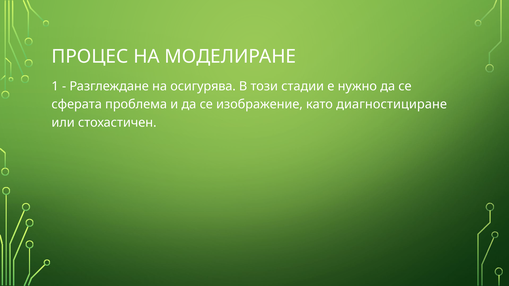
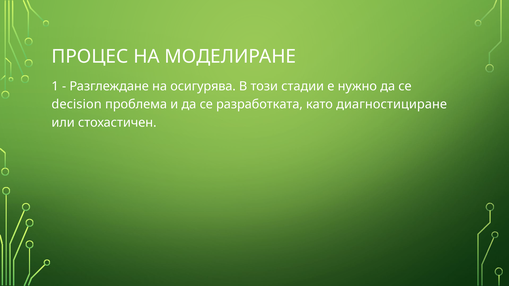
сферата: сферата -> decision
изображение: изображение -> разработката
